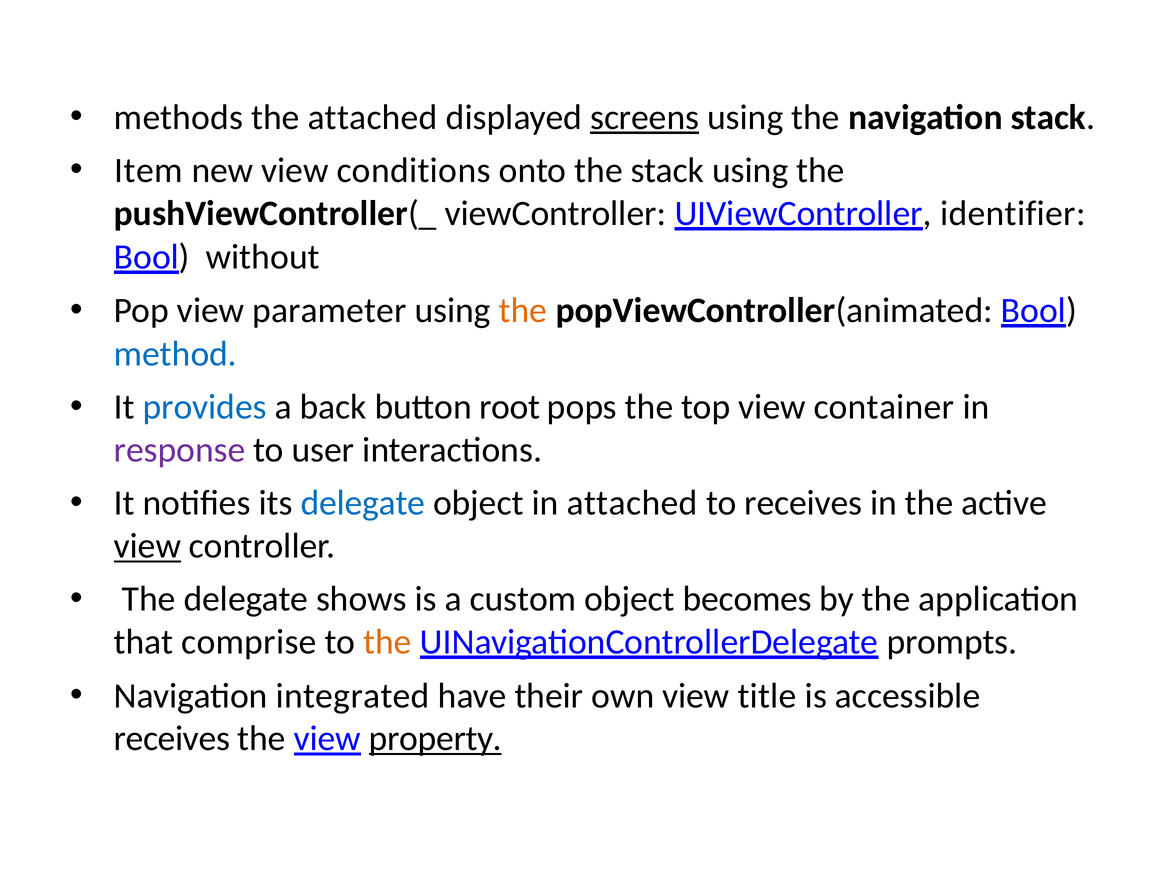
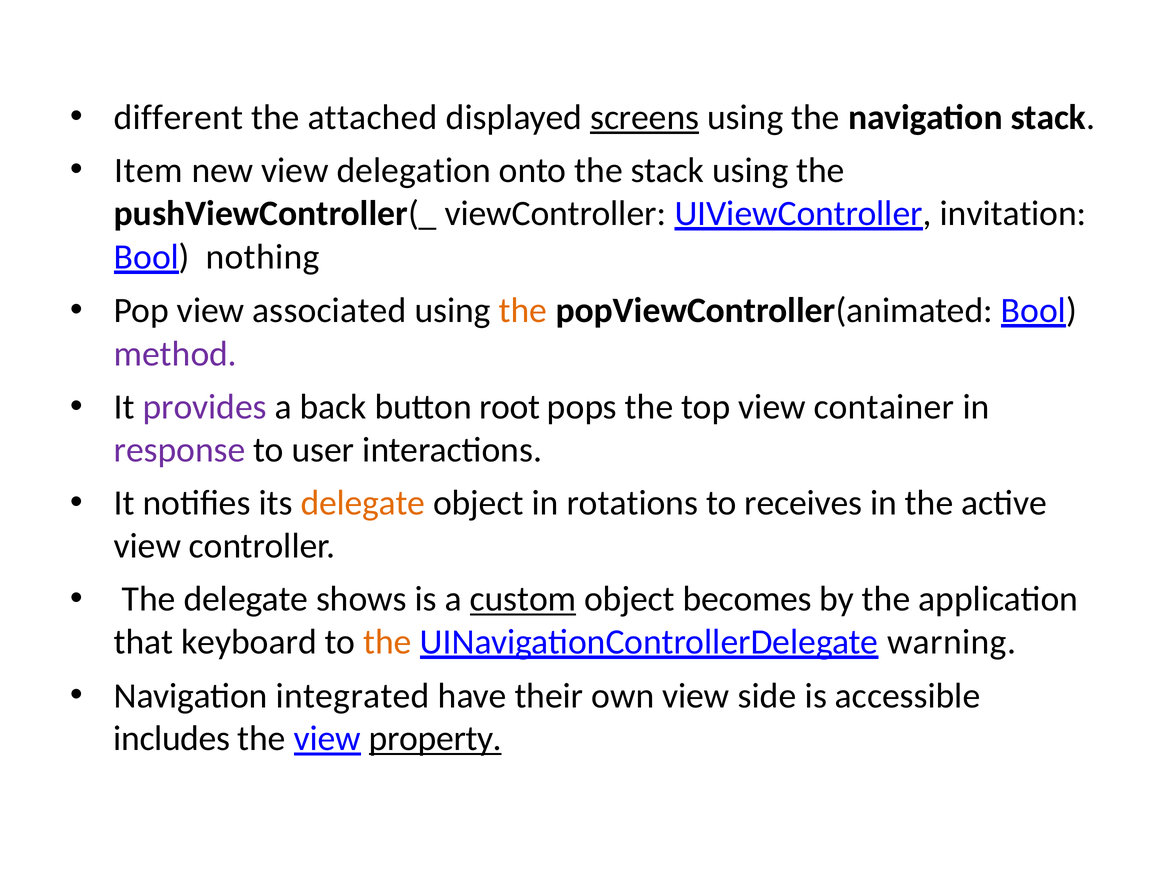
methods: methods -> different
conditions: conditions -> delegation
identifier: identifier -> invitation
without: without -> nothing
parameter: parameter -> associated
method colour: blue -> purple
provides colour: blue -> purple
delegate at (363, 503) colour: blue -> orange
in attached: attached -> rotations
view at (148, 546) underline: present -> none
custom underline: none -> present
comprise: comprise -> keyboard
prompts: prompts -> warning
title: title -> side
receives at (172, 739): receives -> includes
